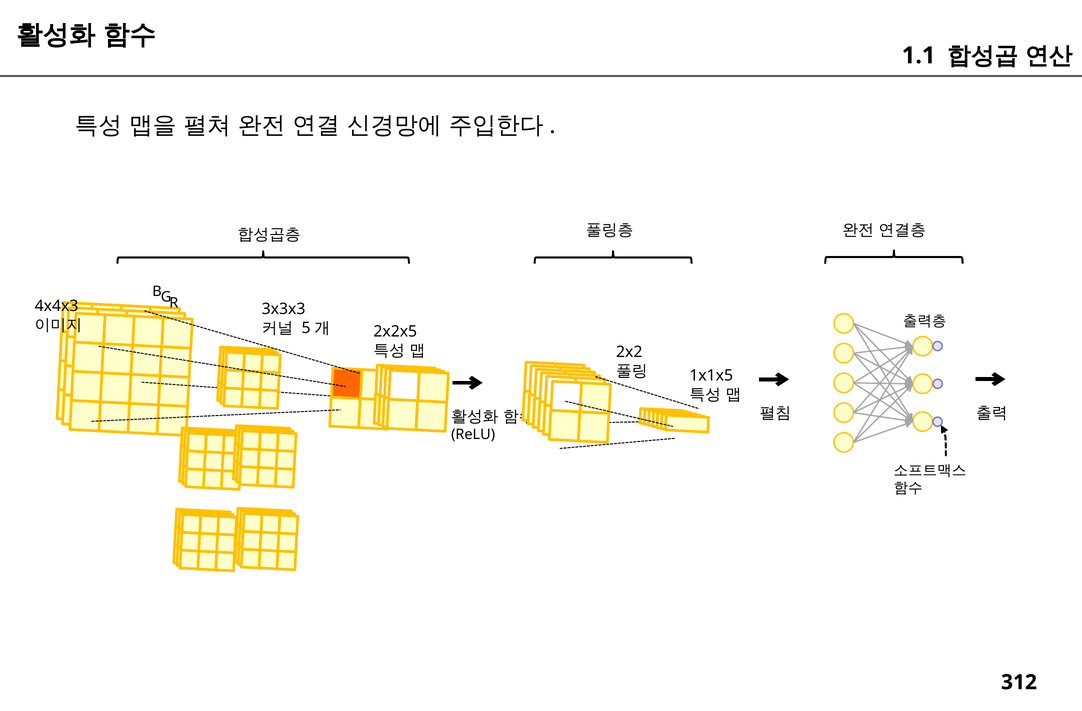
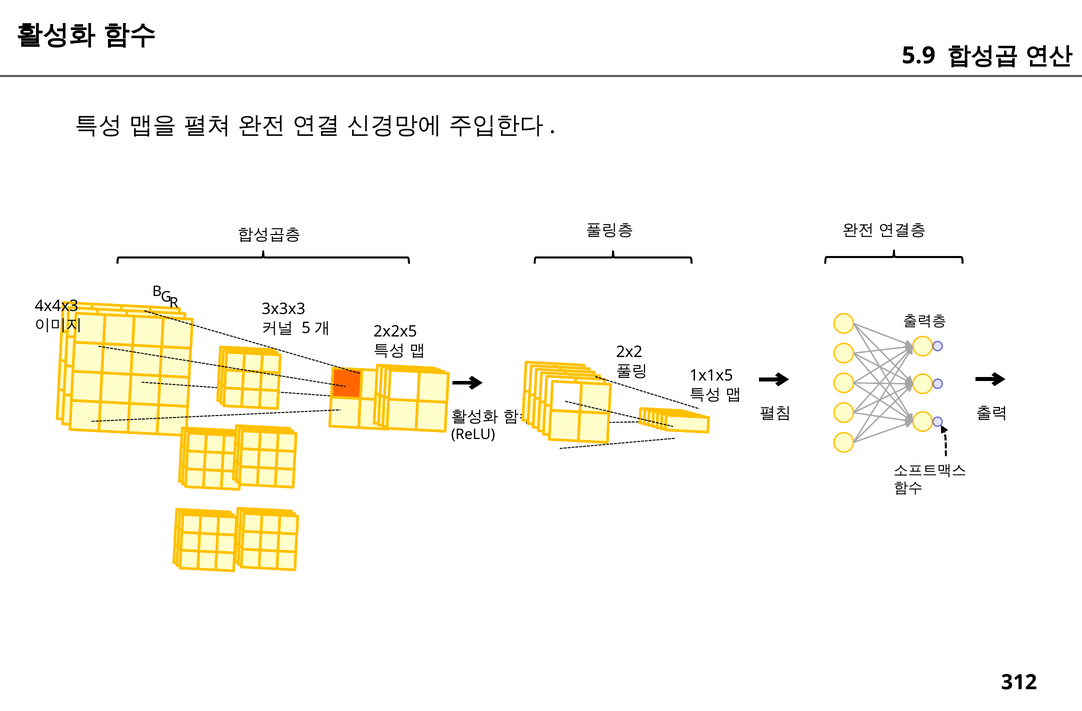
1.1: 1.1 -> 5.9
